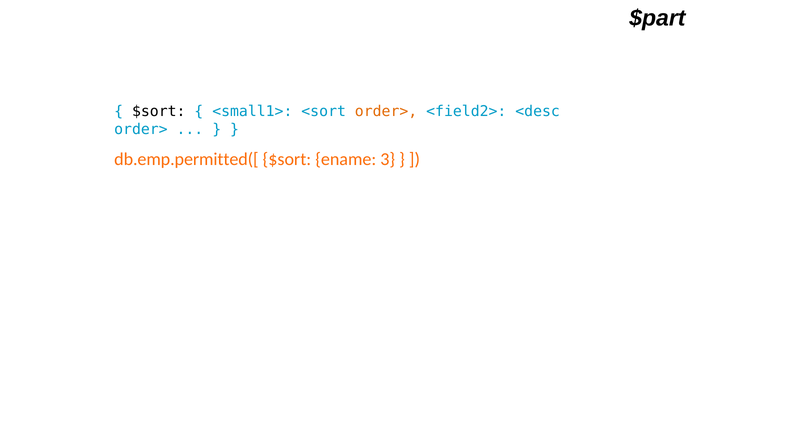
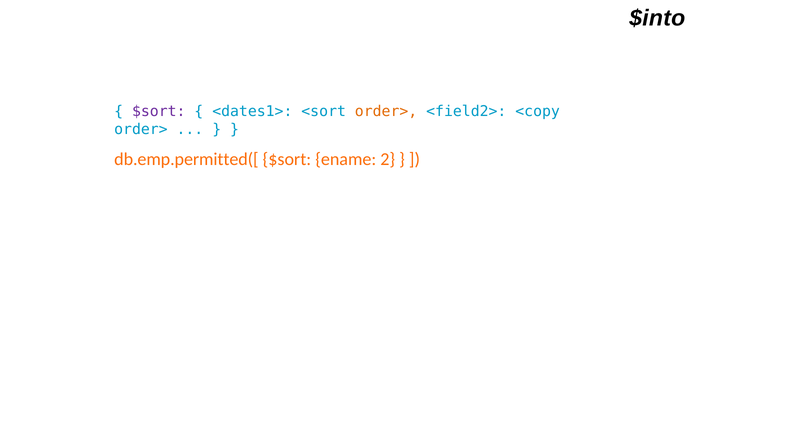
$part: $part -> $into
$sort at (159, 112) colour: black -> purple
<small1>: <small1> -> <dates1>
<desc: <desc -> <copy
3: 3 -> 2
